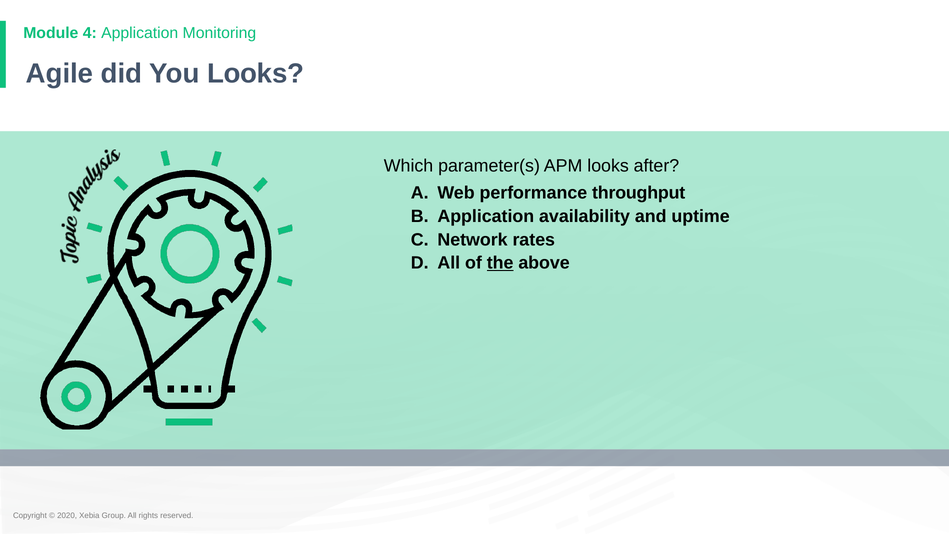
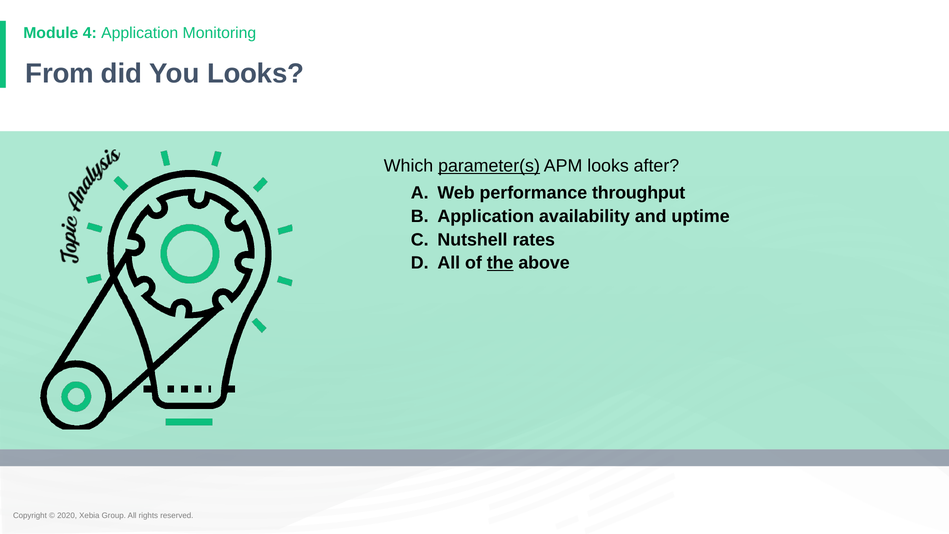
Agile: Agile -> From
parameter(s underline: none -> present
Network: Network -> Nutshell
